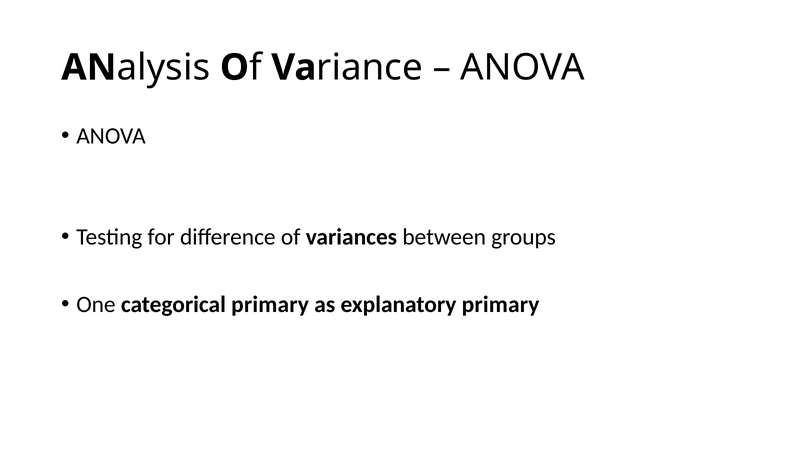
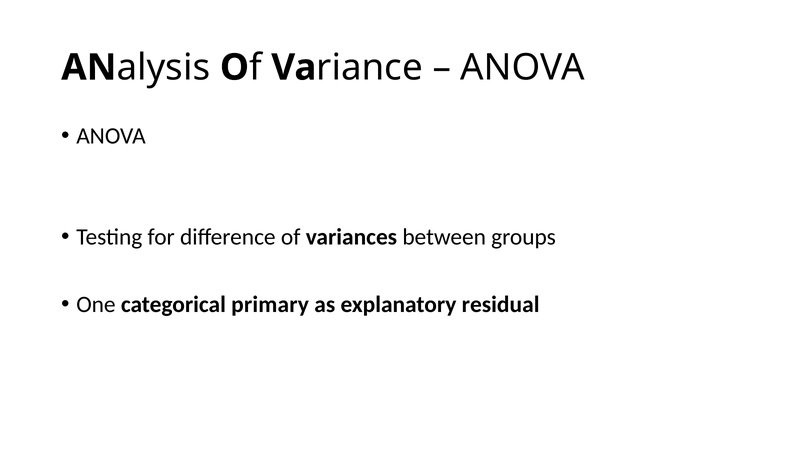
explanatory primary: primary -> residual
